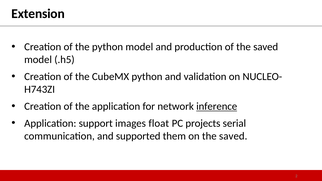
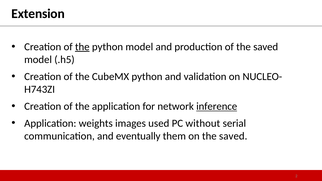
the at (82, 47) underline: none -> present
support: support -> weights
float: float -> used
projects: projects -> without
supported: supported -> eventually
